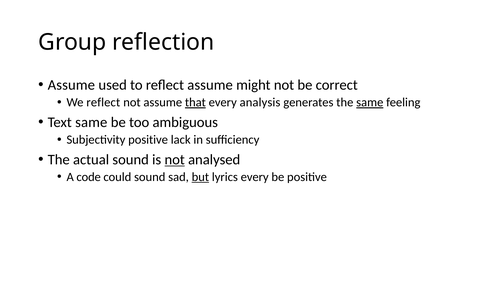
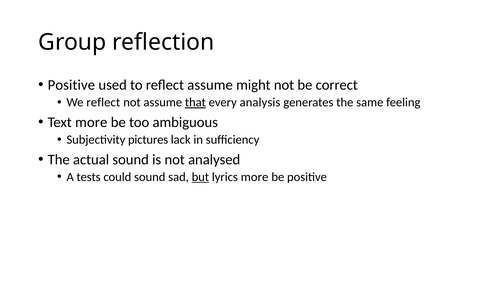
Assume at (71, 85): Assume -> Positive
same at (370, 102) underline: present -> none
Text same: same -> more
Subjectivity positive: positive -> pictures
not at (175, 159) underline: present -> none
code: code -> tests
lyrics every: every -> more
